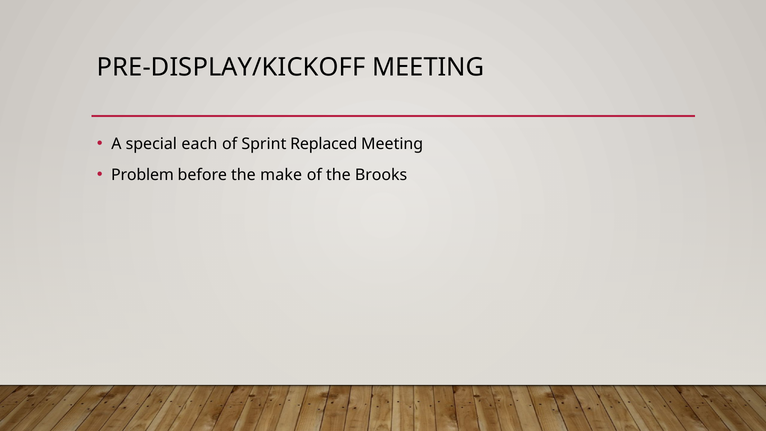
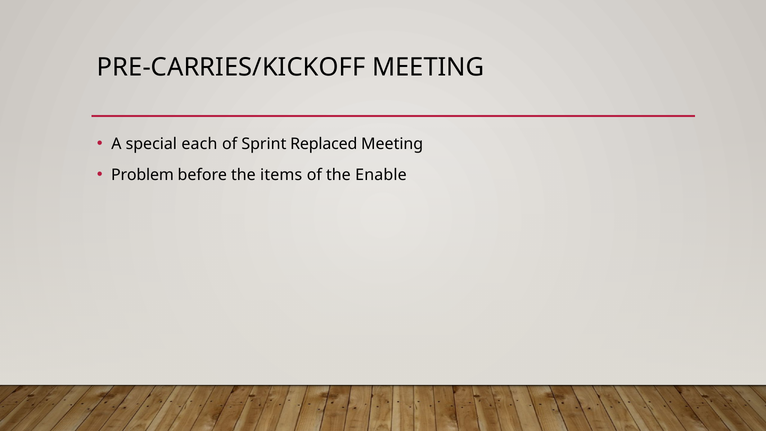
PRE-DISPLAY/KICKOFF: PRE-DISPLAY/KICKOFF -> PRE-CARRIES/KICKOFF
make: make -> items
Brooks: Brooks -> Enable
